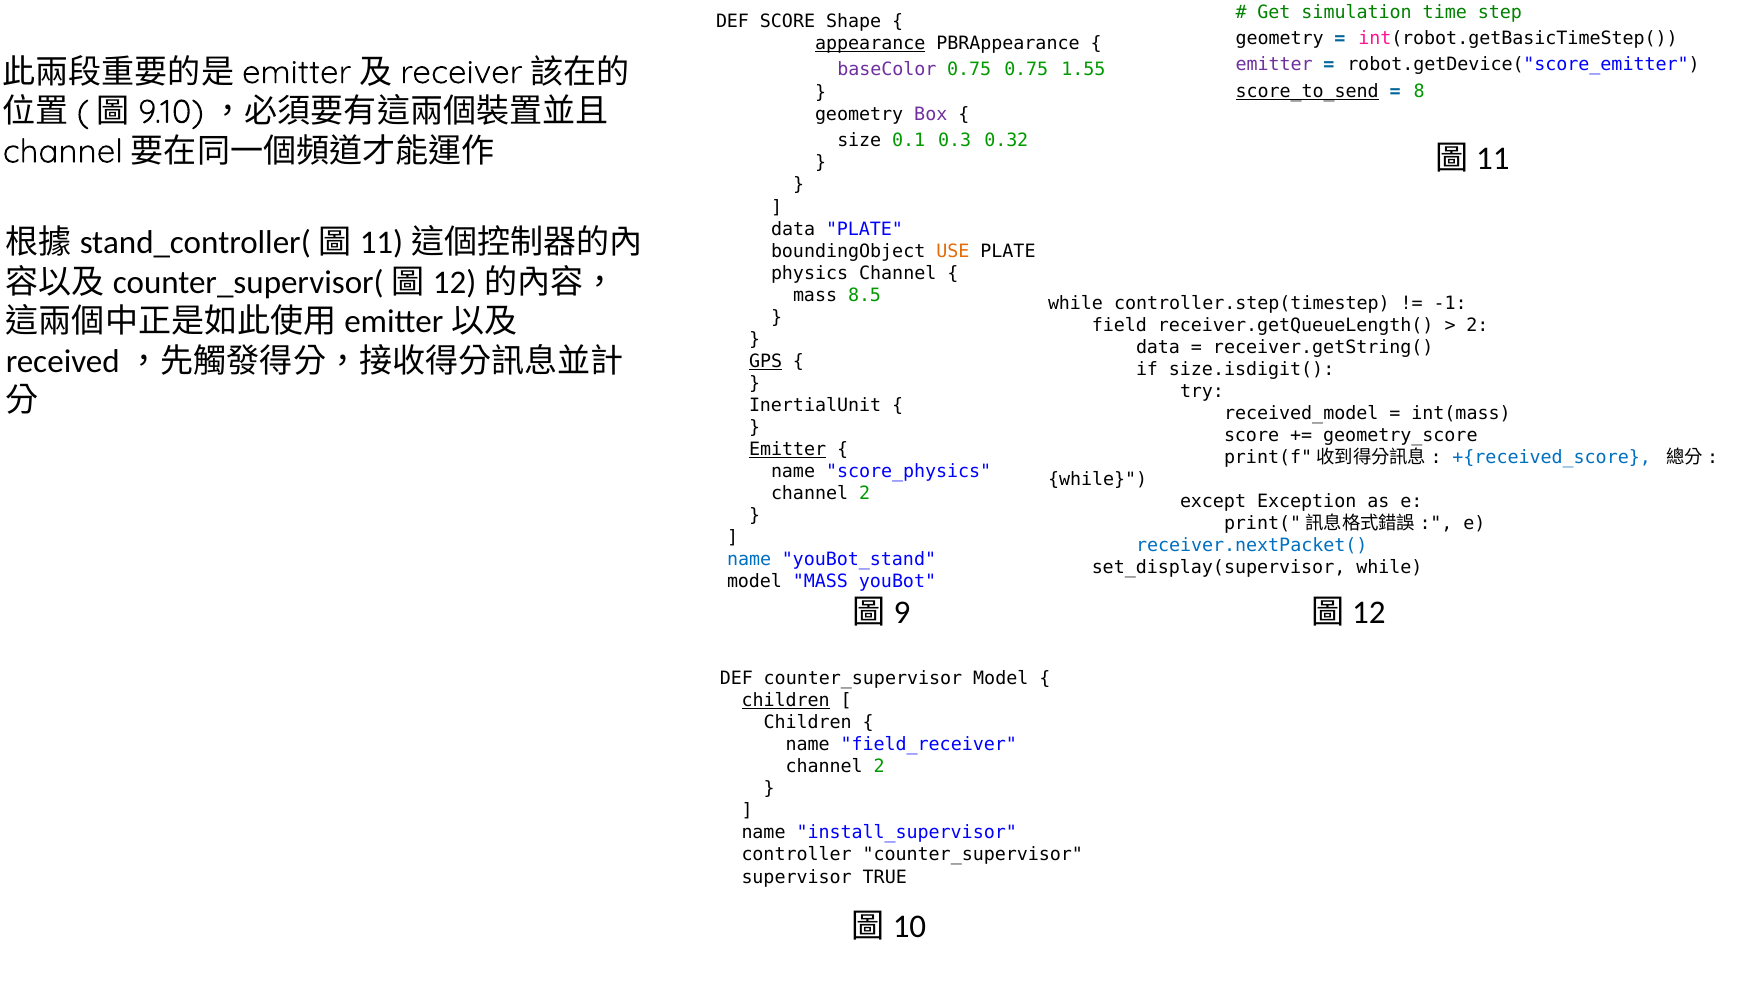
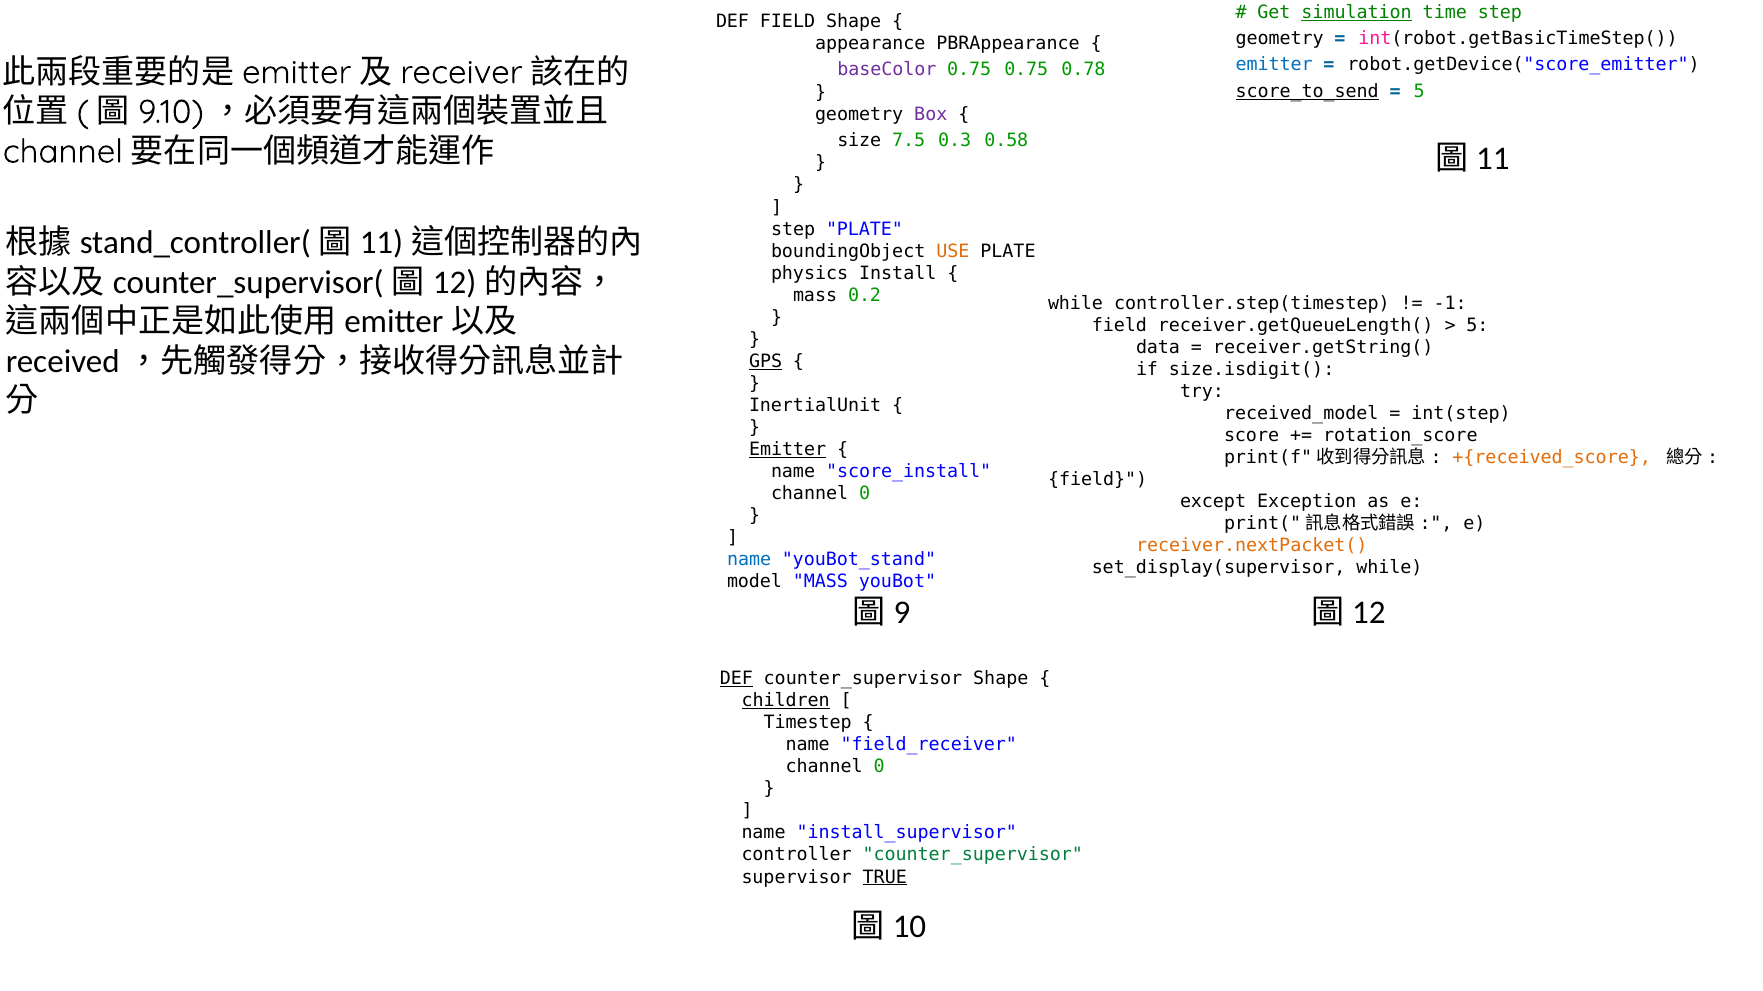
simulation underline: none -> present
DEF SCORE: SCORE -> FIELD
appearance underline: present -> none
emitter at (1274, 65) colour: purple -> blue
1.55: 1.55 -> 0.78
8 at (1419, 91): 8 -> 5
0.1: 0.1 -> 7.5
0.32: 0.32 -> 0.58
data at (793, 229): data -> step
physics Channel: Channel -> Install
8.5: 8.5 -> 0.2
2 at (1477, 325): 2 -> 5
int(mass: int(mass -> int(step
geometry_score: geometry_score -> rotation_score
+{received_score colour: blue -> orange
score_physics: score_physics -> score_install
while at (1098, 480): while -> field
2 at (865, 494): 2 -> 0
receiver.nextPacket( colour: blue -> orange
DEF at (736, 679) underline: none -> present
counter_supervisor Model: Model -> Shape
Children at (808, 723): Children -> Timestep
2 at (879, 767): 2 -> 0
counter_supervisor at (973, 856) colour: black -> green
TRUE underline: none -> present
